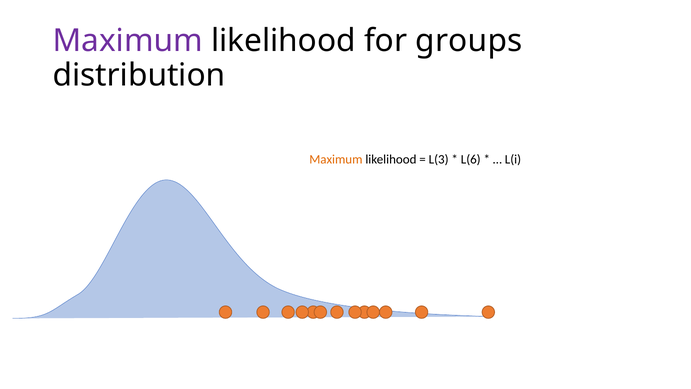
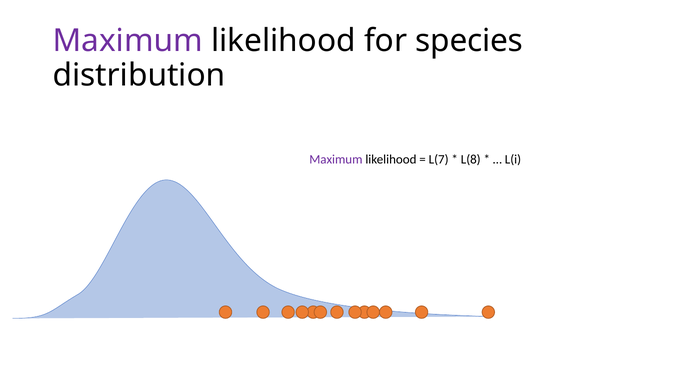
groups: groups -> species
Maximum at (336, 160) colour: orange -> purple
L(3: L(3 -> L(7
L(6: L(6 -> L(8
